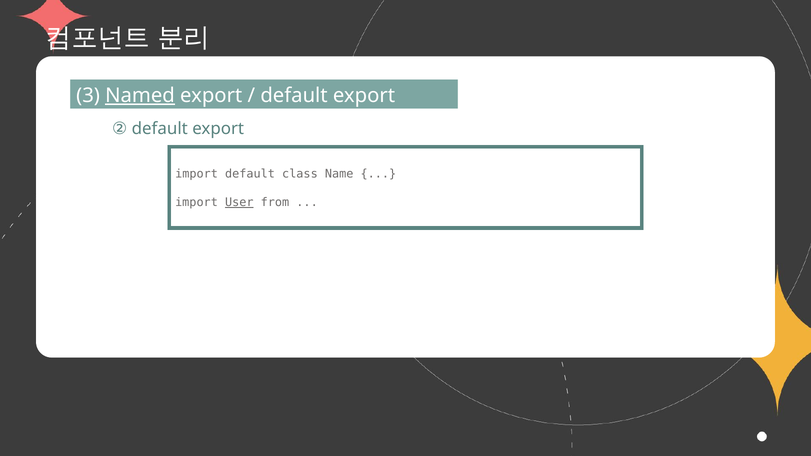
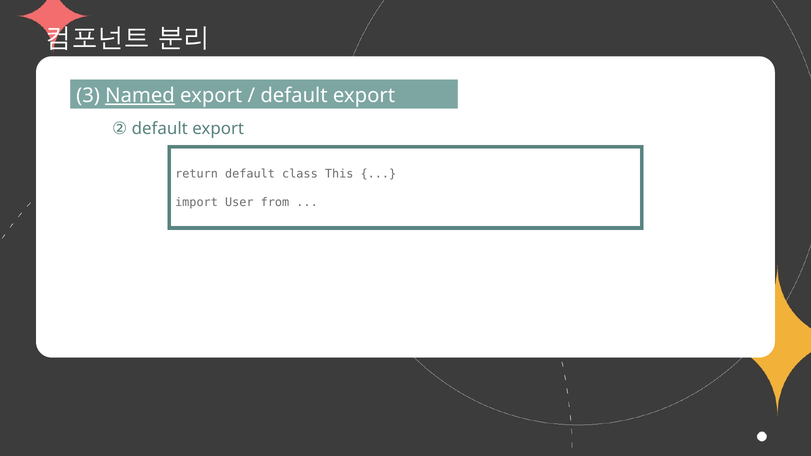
import at (197, 174): import -> return
Name: Name -> This
User underline: present -> none
